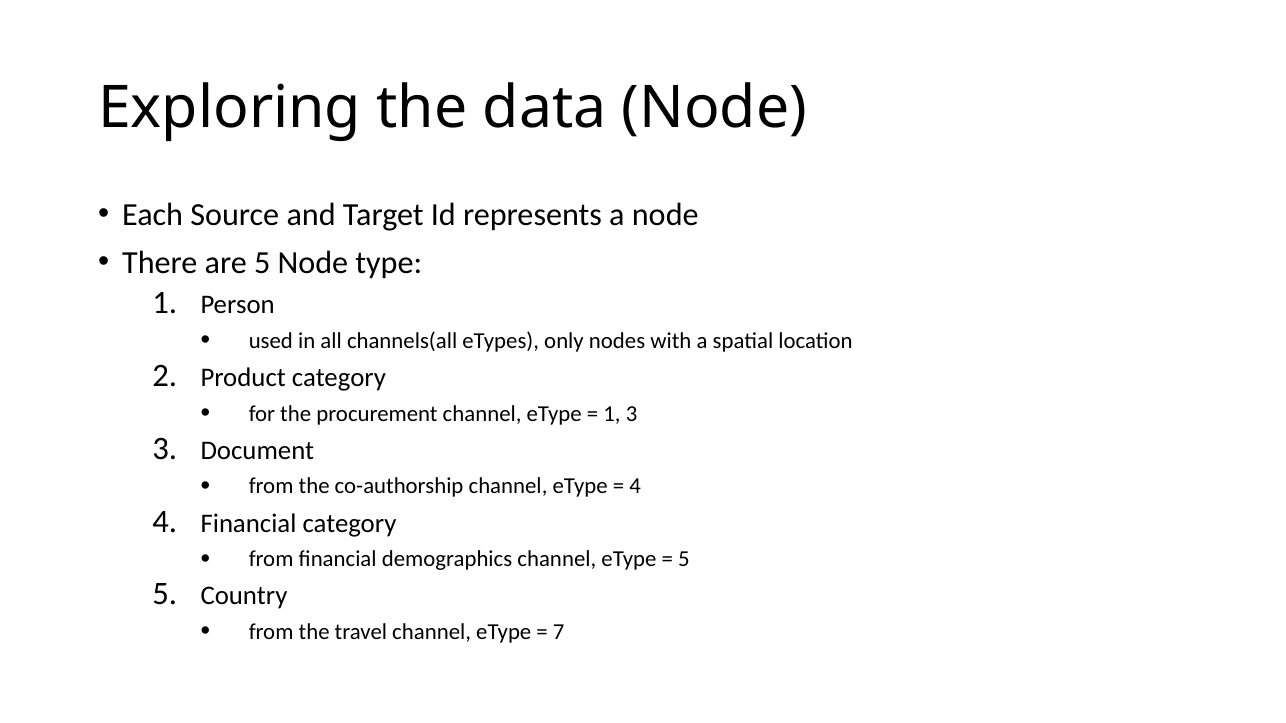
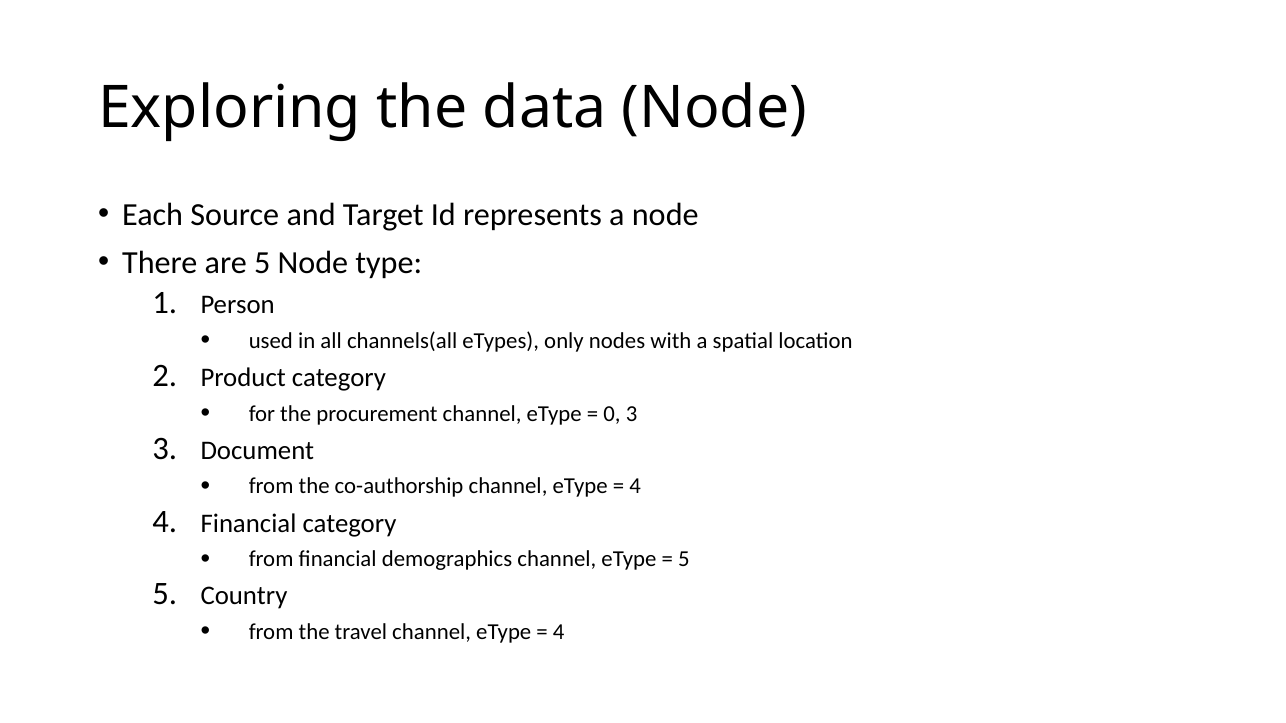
1 at (612, 414): 1 -> 0
7 at (559, 632): 7 -> 4
